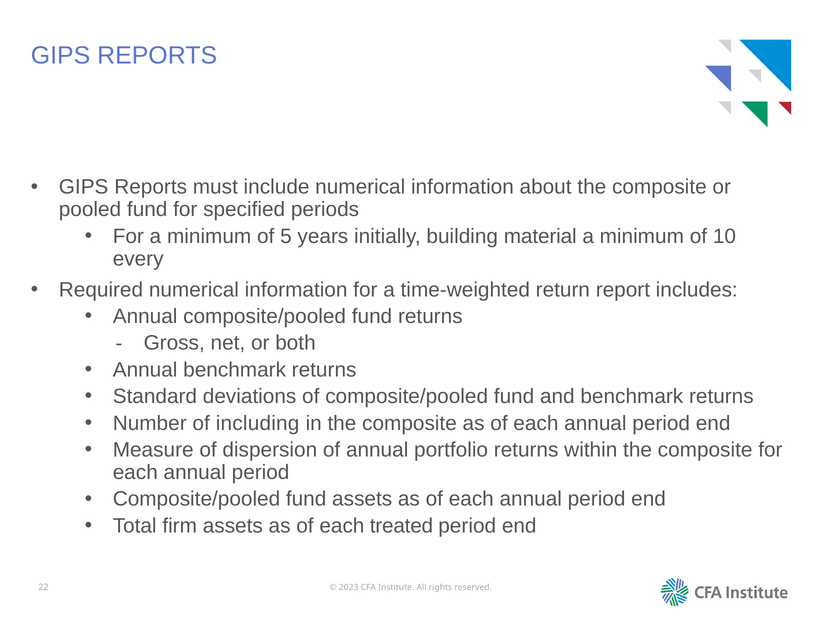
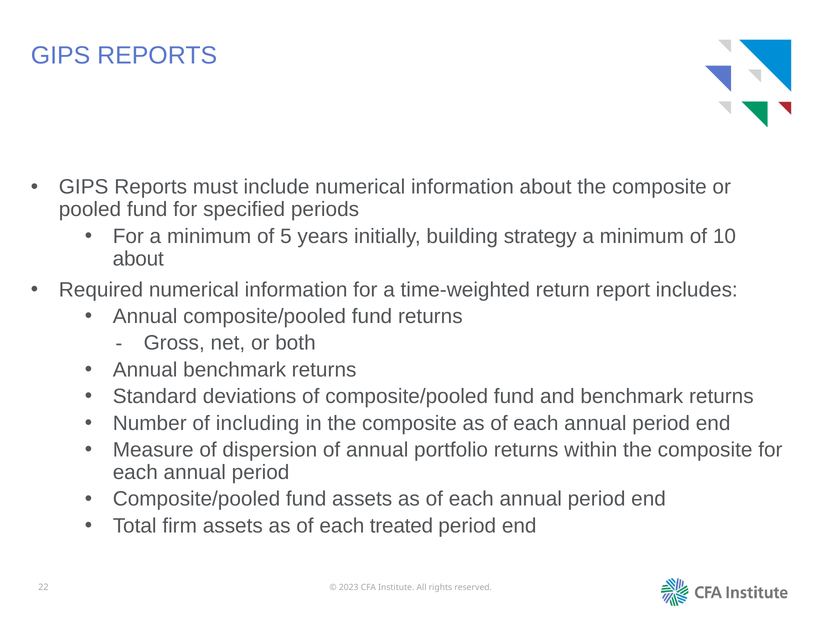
material: material -> strategy
every at (138, 259): every -> about
